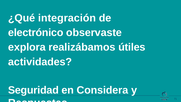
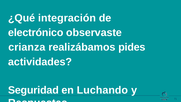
explora: explora -> crianza
útiles: útiles -> pides
Considera: Considera -> Luchando
